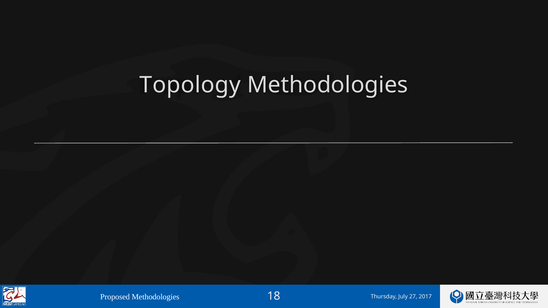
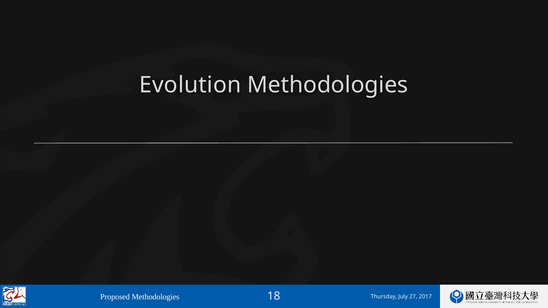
Topology: Topology -> Evolution
